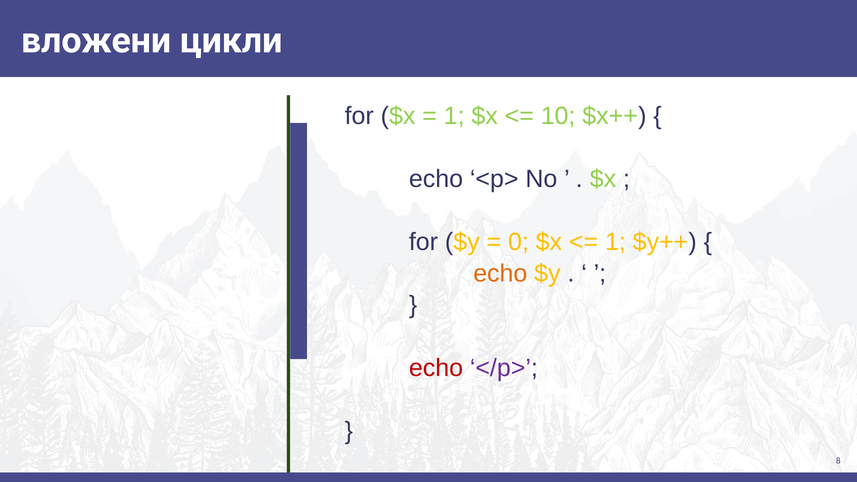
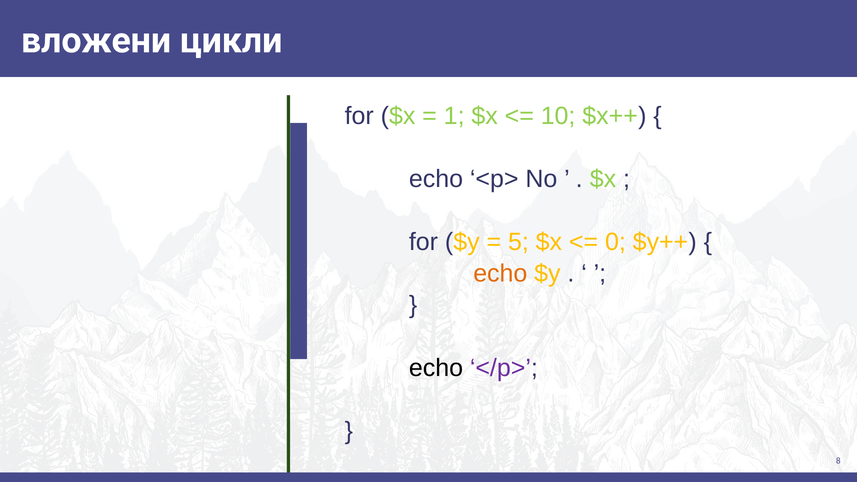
0: 0 -> 5
1 at (615, 242): 1 -> 0
echo at (436, 368) colour: red -> black
